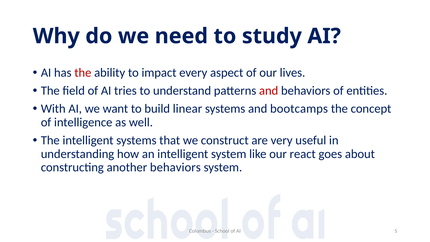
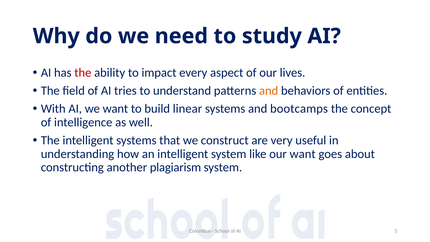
and at (269, 91) colour: red -> orange
our react: react -> want
another behaviors: behaviors -> plagiarism
